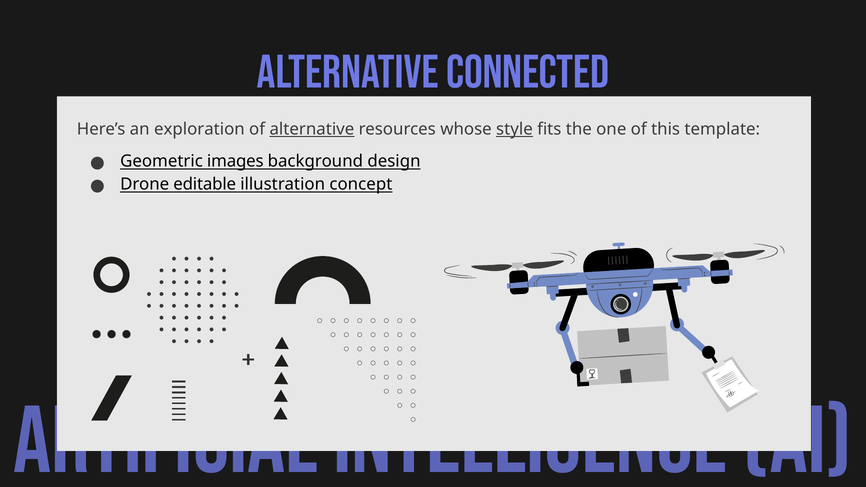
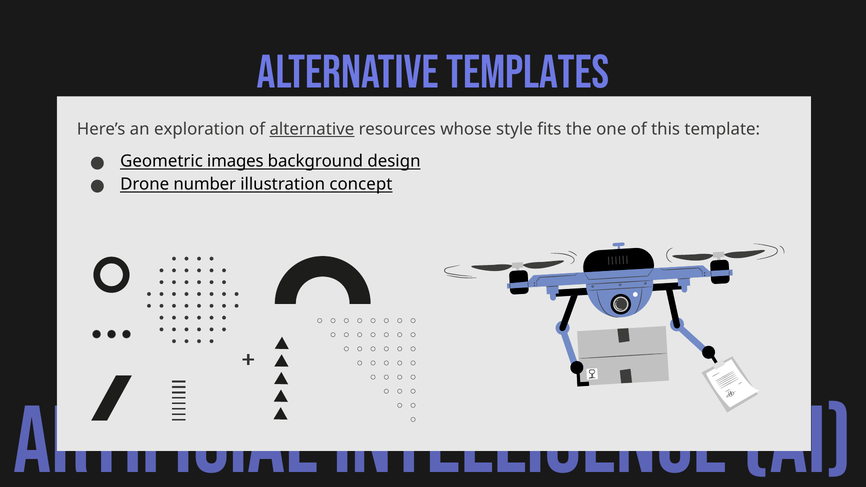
CONNECTED: CONNECTED -> TEMPLATES
style underline: present -> none
editable: editable -> number
